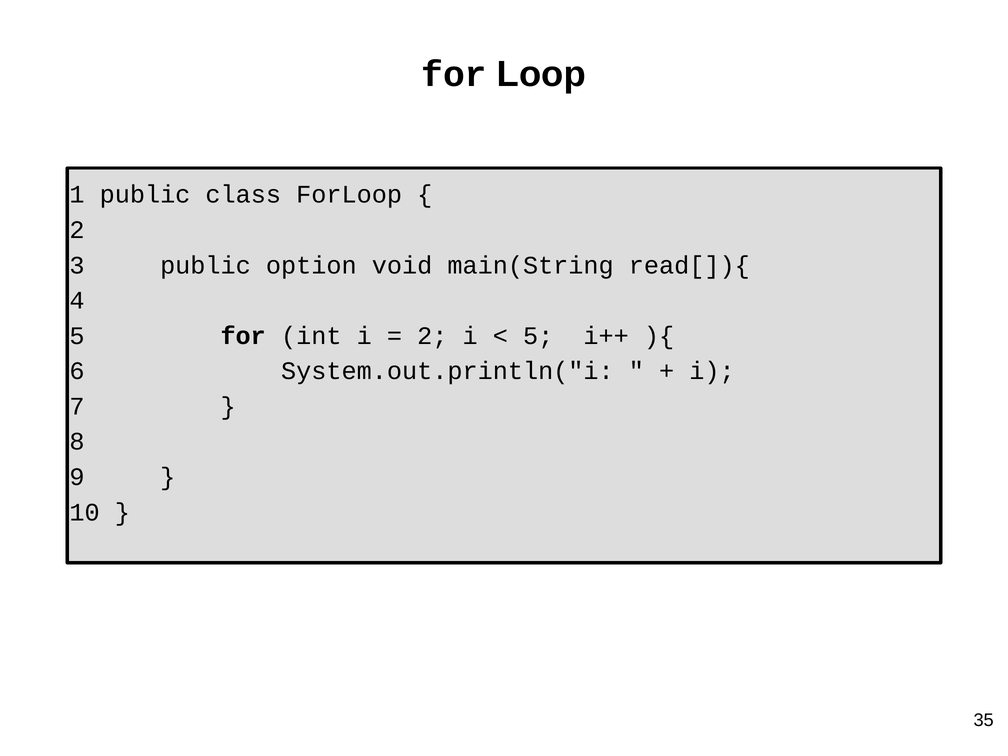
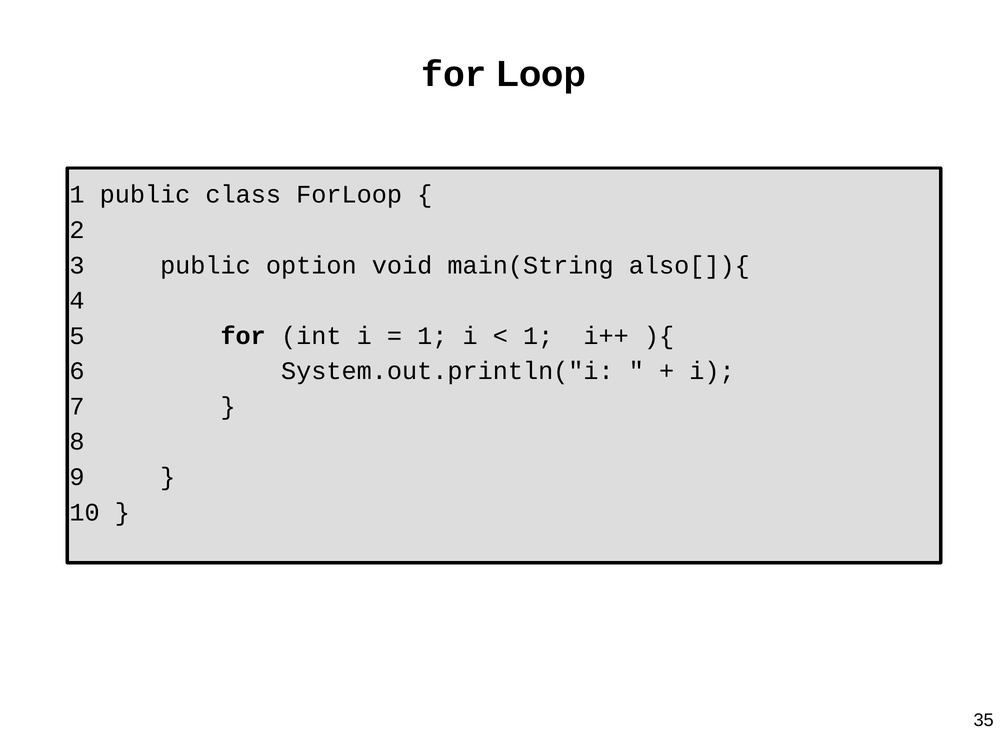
read[]){: read[]){ -> also[]){
2 at (432, 336): 2 -> 1
5 at (538, 336): 5 -> 1
